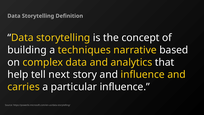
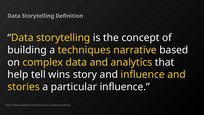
next: next -> wins
carries: carries -> stories
